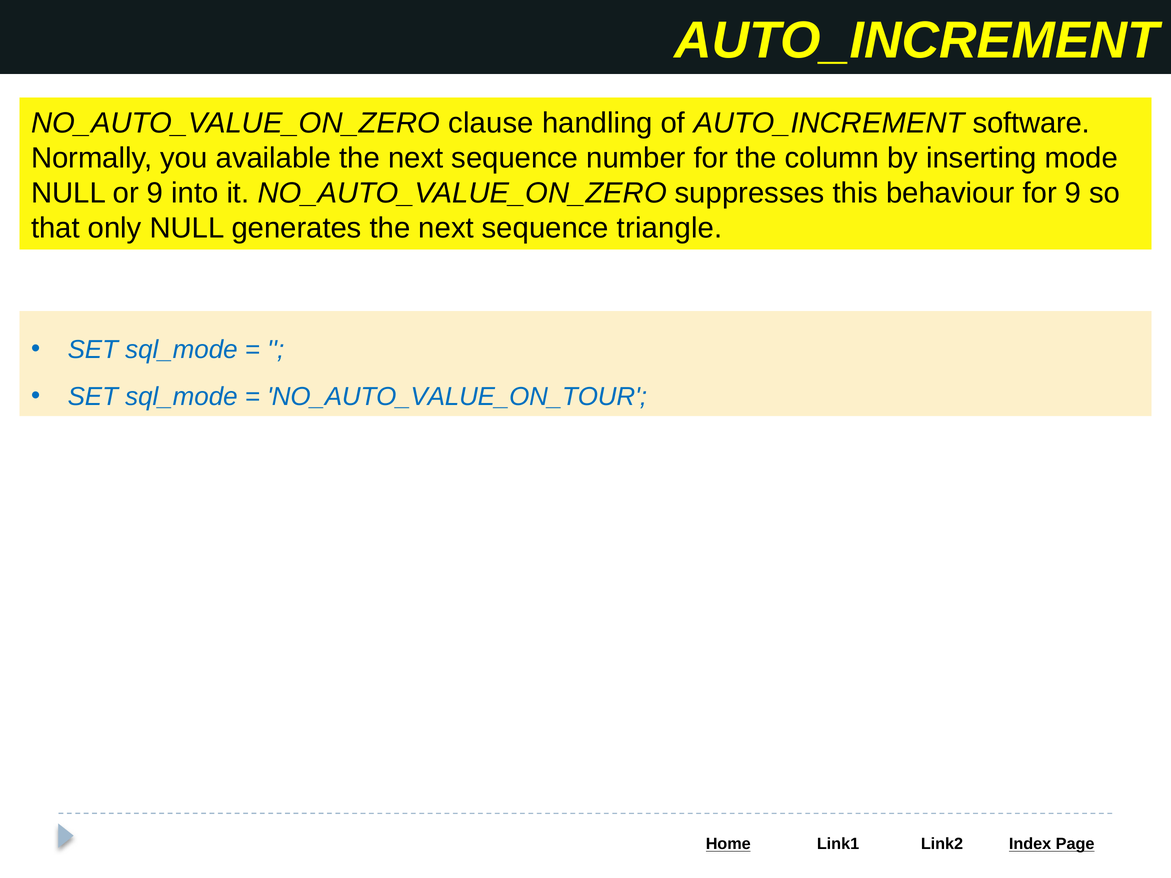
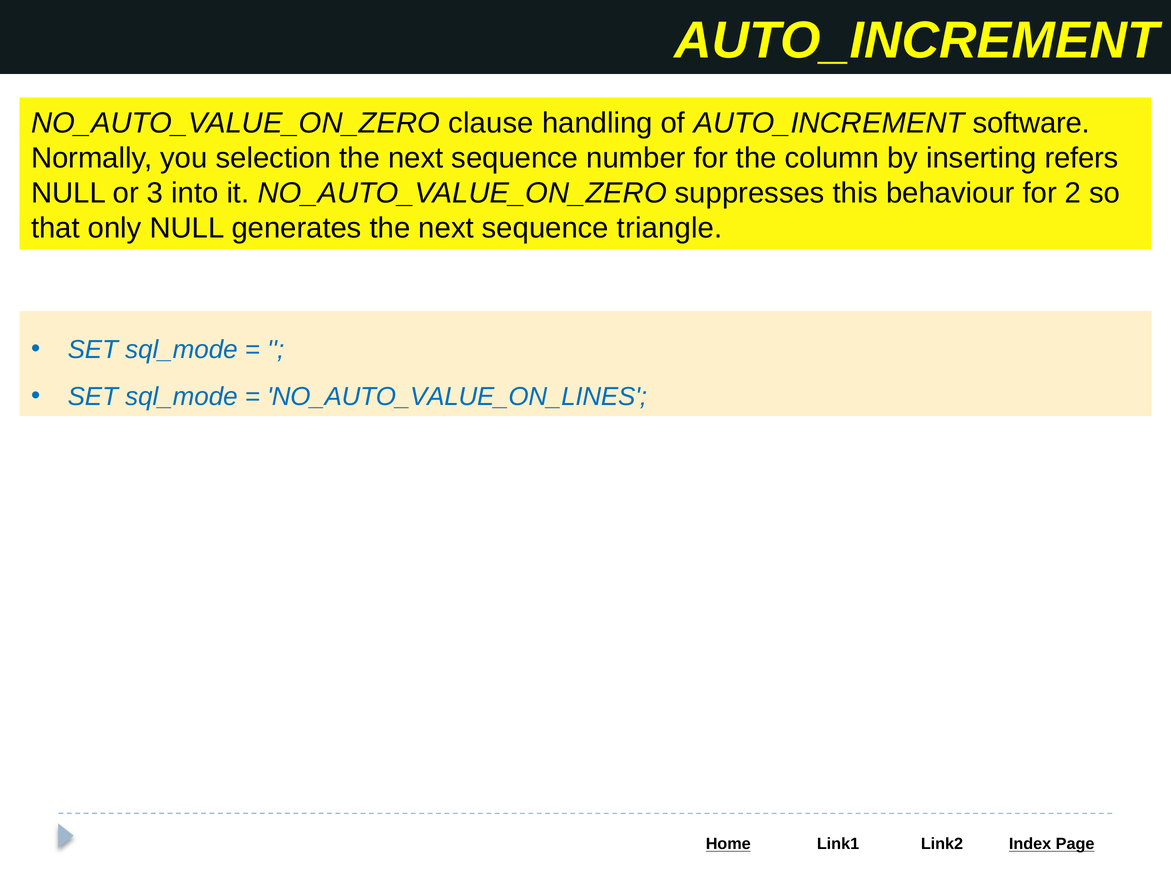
available: available -> selection
mode: mode -> refers
or 9: 9 -> 3
for 9: 9 -> 2
NO_AUTO_VALUE_ON_TOUR: NO_AUTO_VALUE_ON_TOUR -> NO_AUTO_VALUE_ON_LINES
